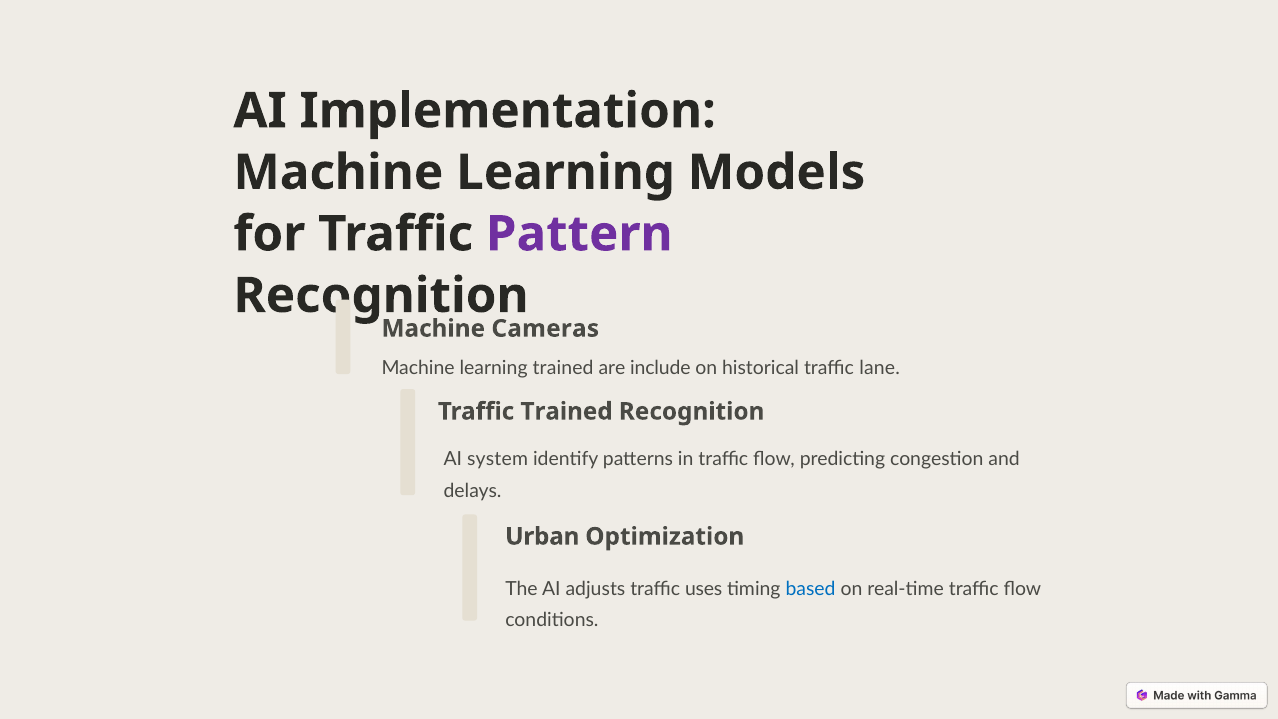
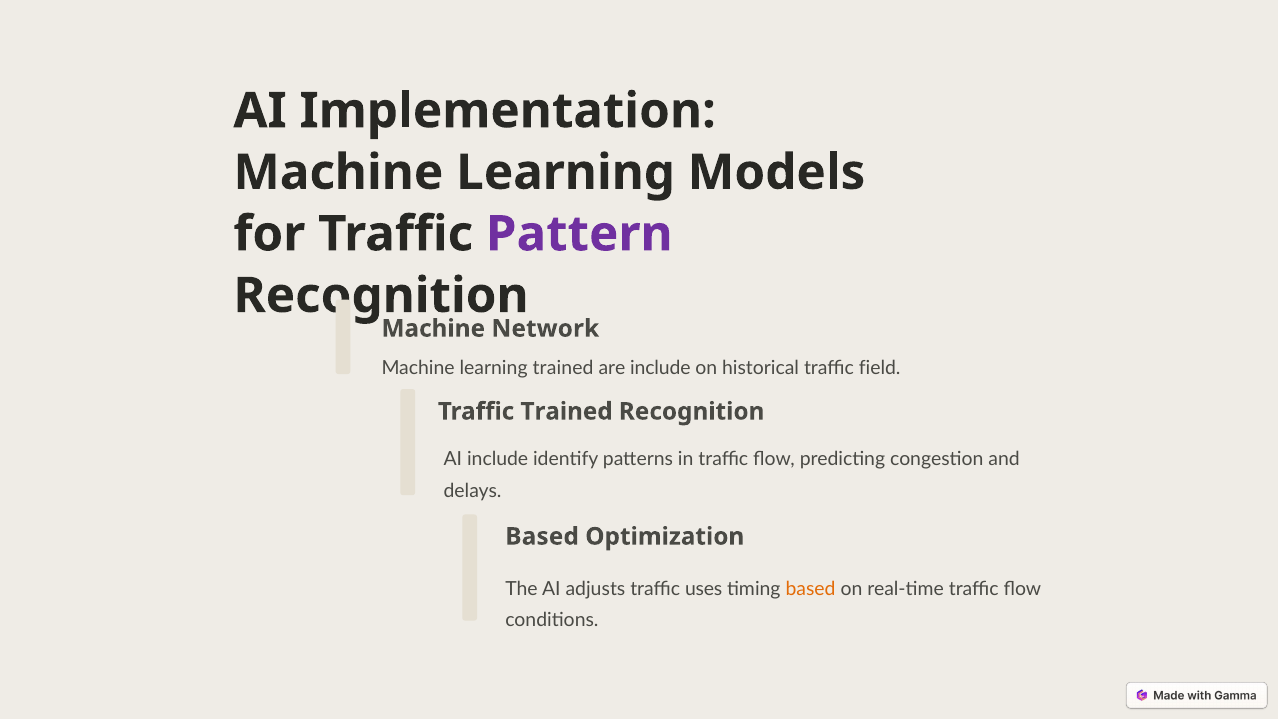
Cameras: Cameras -> Network
lane: lane -> field
AI system: system -> include
Urban at (542, 536): Urban -> Based
based at (811, 589) colour: blue -> orange
